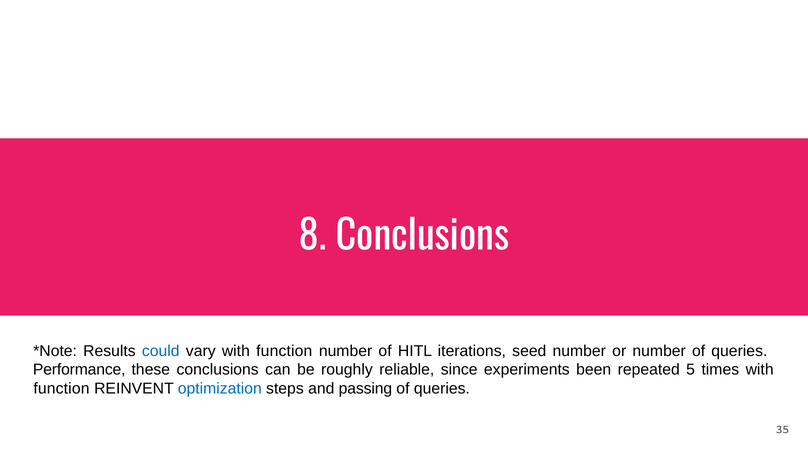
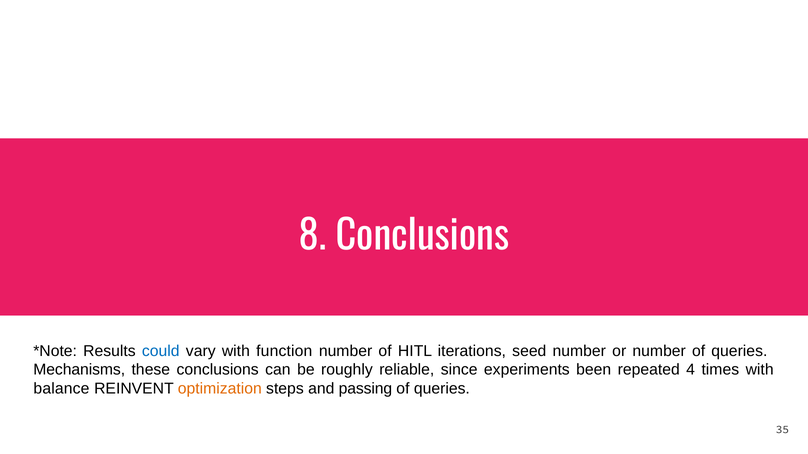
Performance: Performance -> Mechanisms
5: 5 -> 4
function at (61, 389): function -> balance
optimization colour: blue -> orange
